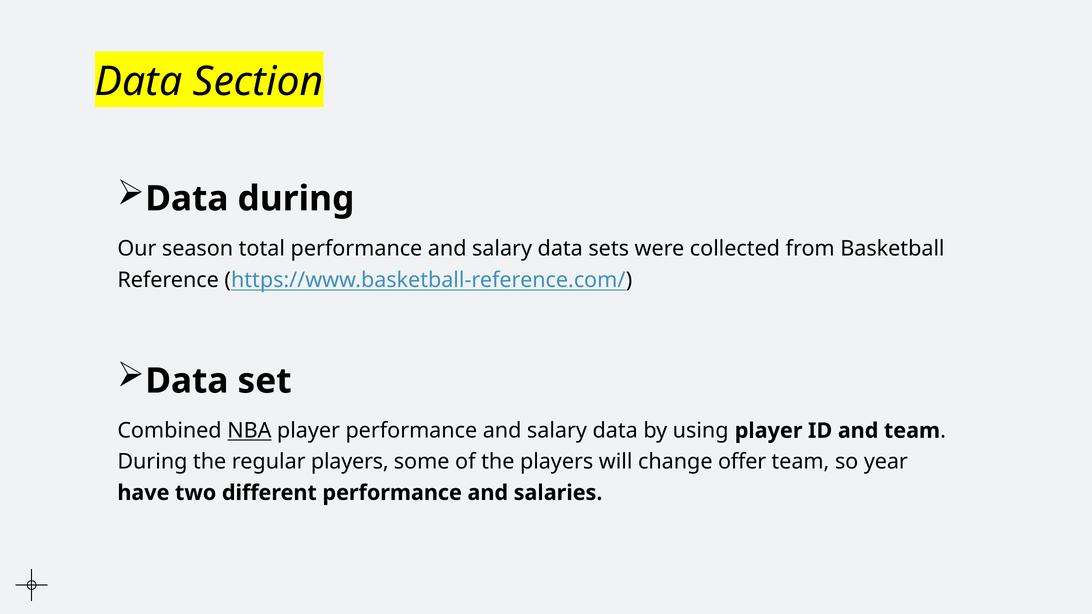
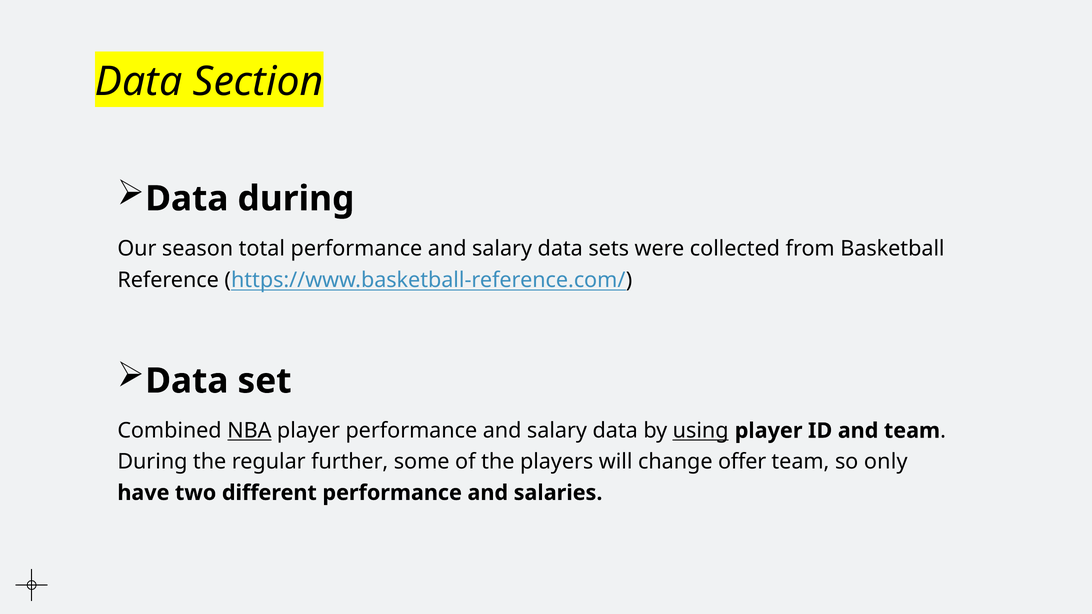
using underline: none -> present
regular players: players -> further
year: year -> only
